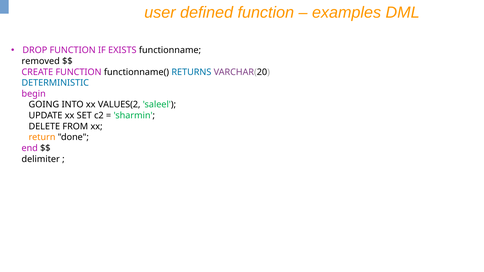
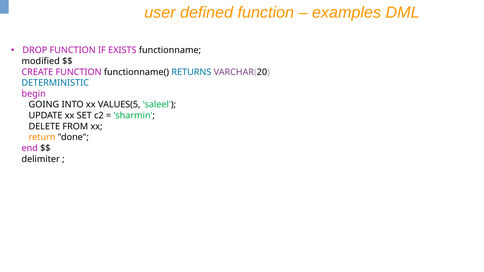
removed: removed -> modified
VALUES(2: VALUES(2 -> VALUES(5
